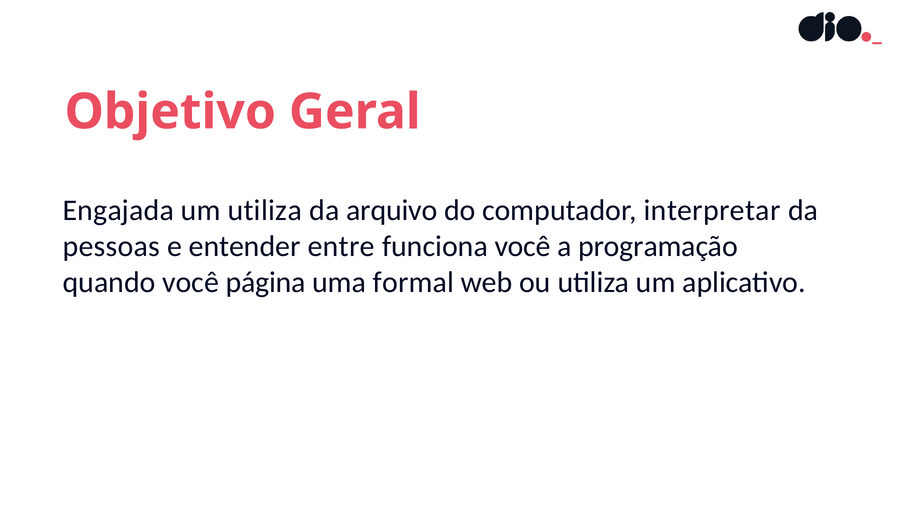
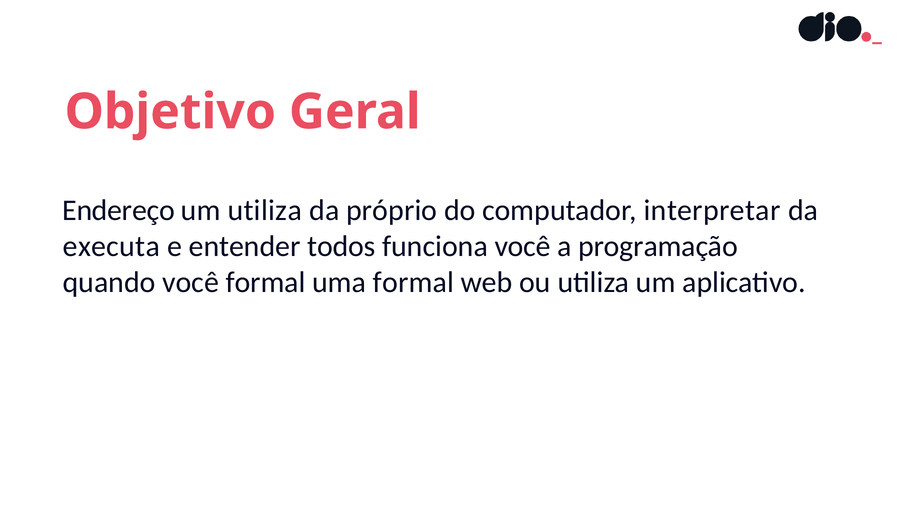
Engajada: Engajada -> Endereço
arquivo: arquivo -> próprio
pessoas: pessoas -> executa
entre: entre -> todos
você página: página -> formal
